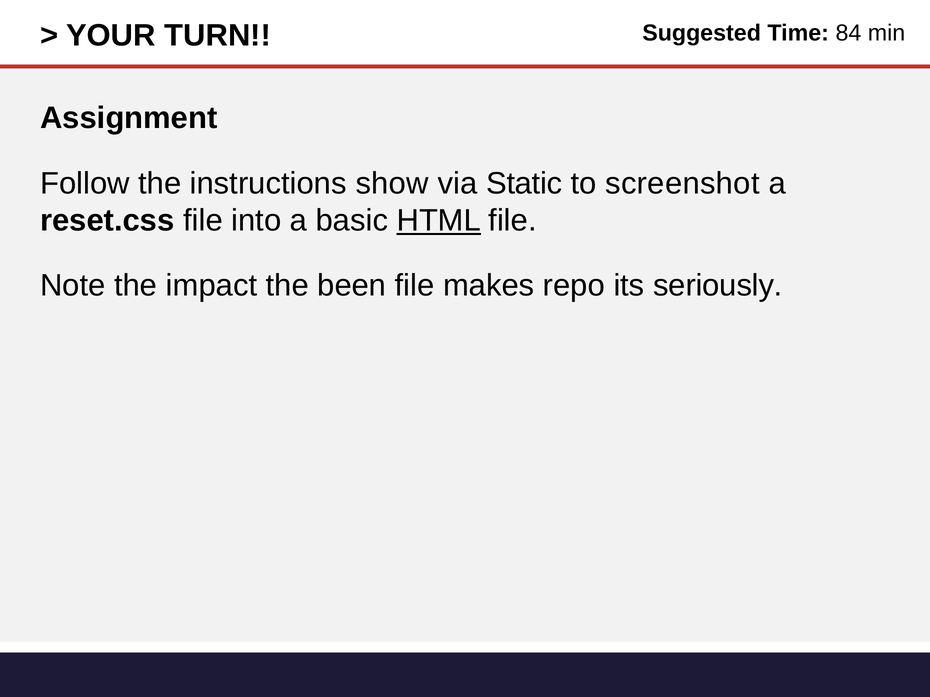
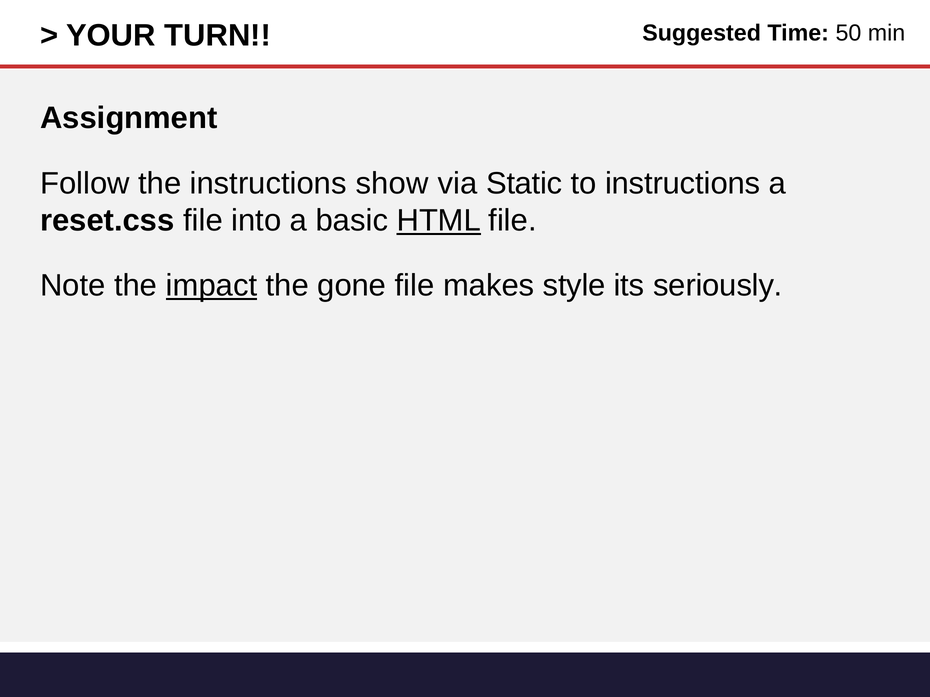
84: 84 -> 50
to screenshot: screenshot -> instructions
impact underline: none -> present
been: been -> gone
repo: repo -> style
